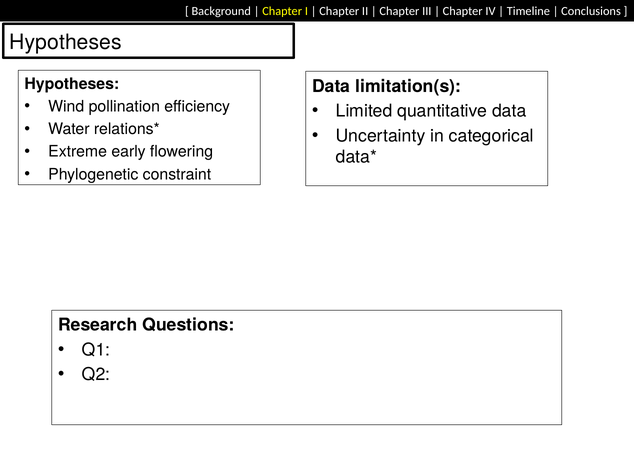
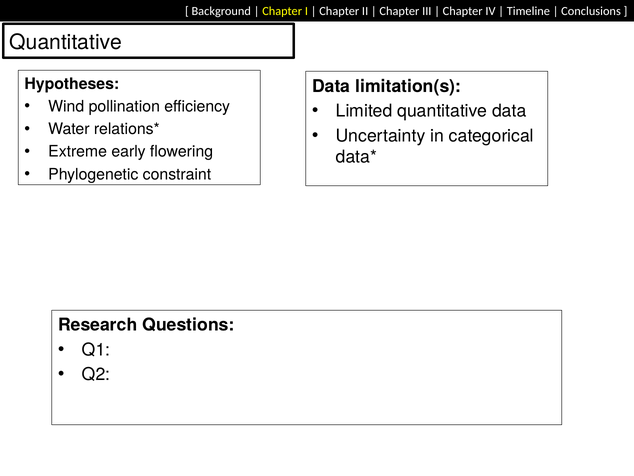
Hypotheses at (66, 42): Hypotheses -> Quantitative
